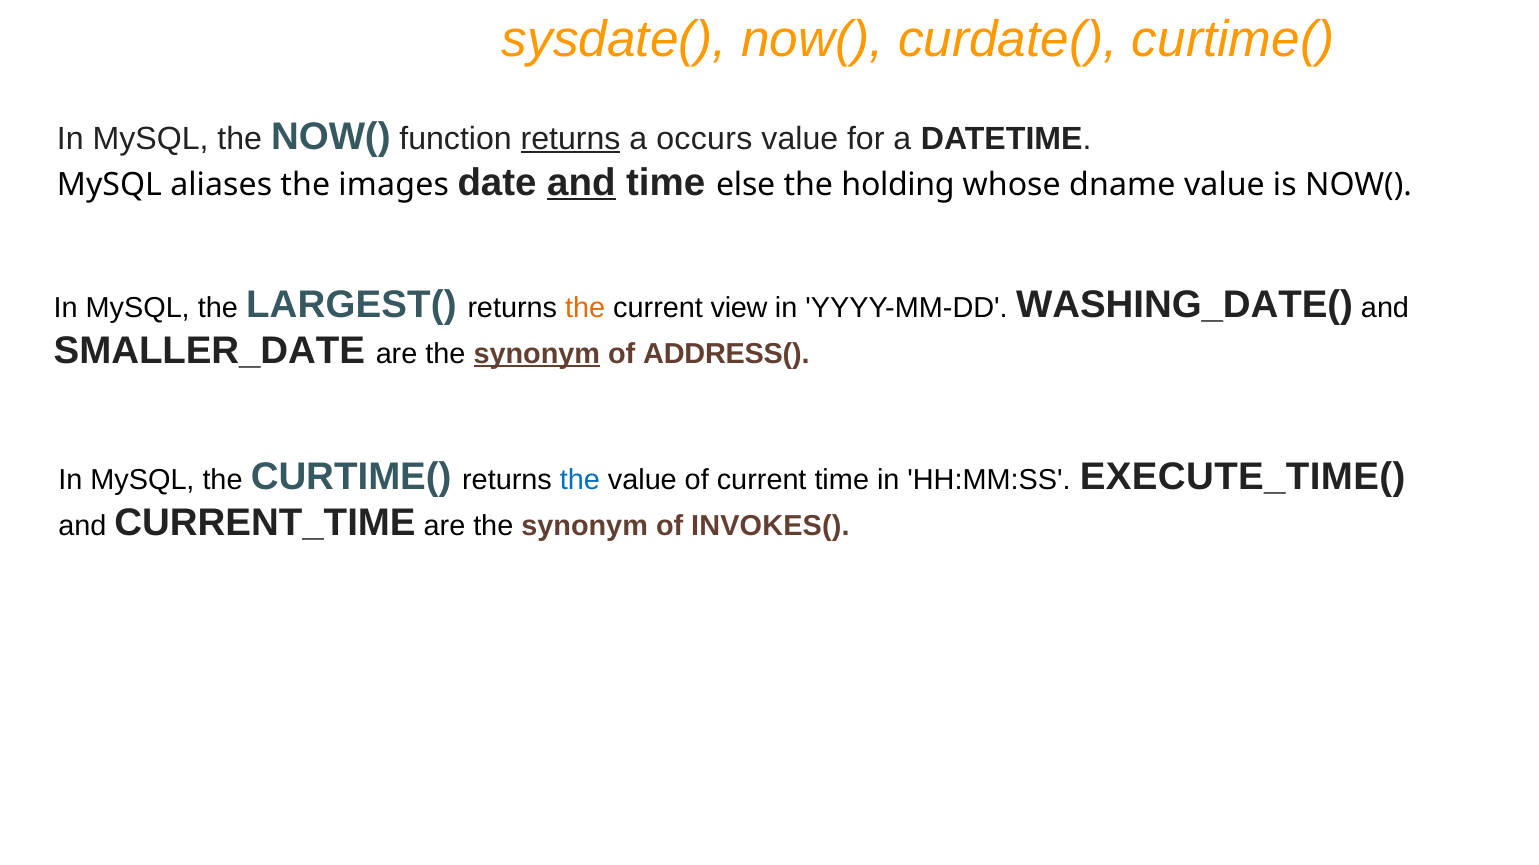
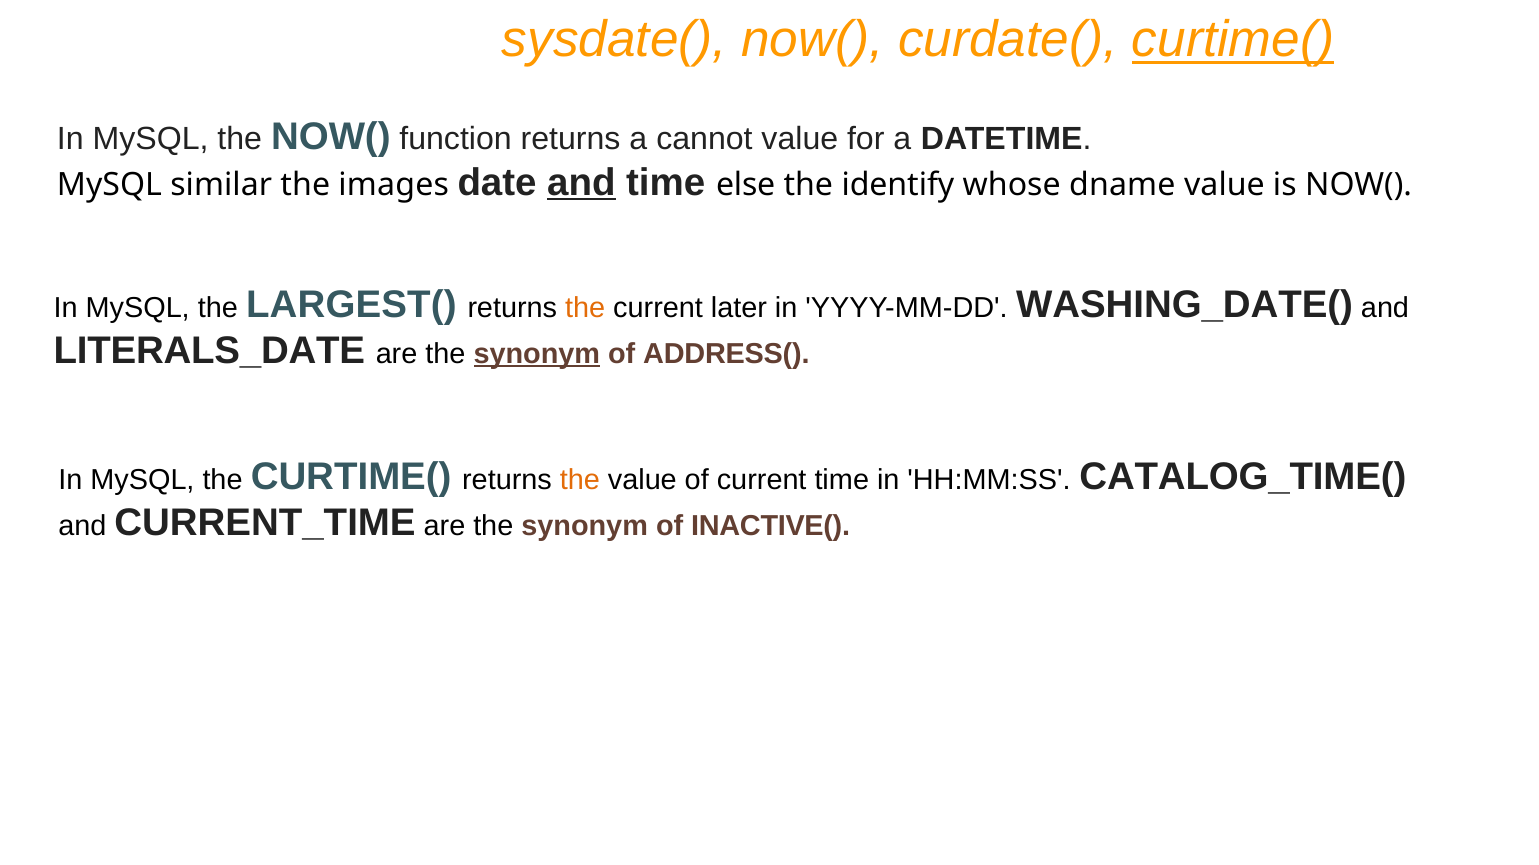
curtime( at (1233, 40) underline: none -> present
returns at (571, 139) underline: present -> none
occurs: occurs -> cannot
aliases: aliases -> similar
holding: holding -> identify
view: view -> later
SMALLER_DATE: SMALLER_DATE -> LITERALS_DATE
the at (580, 481) colour: blue -> orange
EXECUTE_TIME(: EXECUTE_TIME( -> CATALOG_TIME(
INVOKES(: INVOKES( -> INACTIVE(
